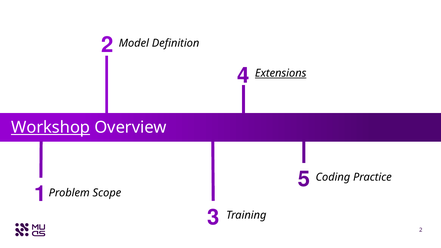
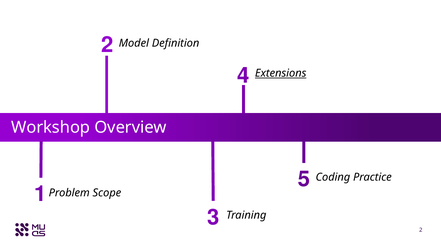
Workshop underline: present -> none
